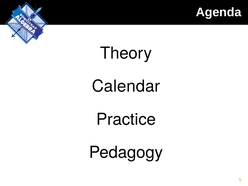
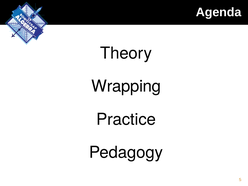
Calendar: Calendar -> Wrapping
